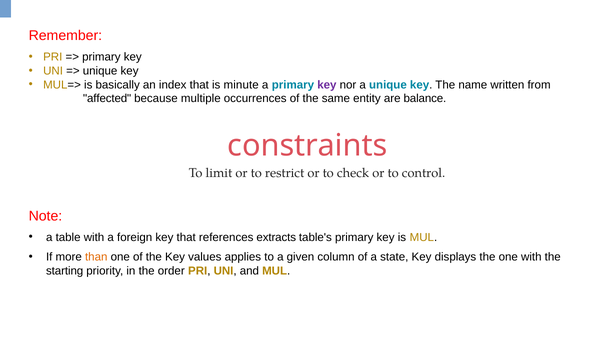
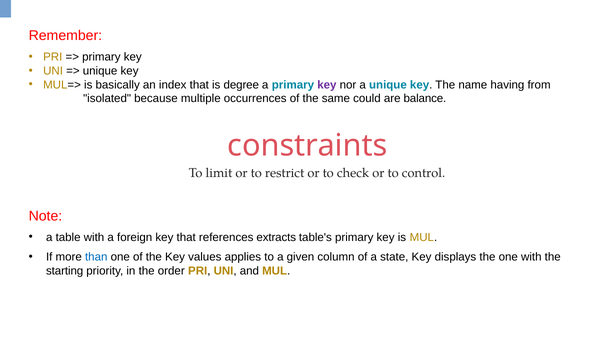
minute: minute -> degree
written: written -> having
affected: affected -> isolated
entity: entity -> could
than colour: orange -> blue
